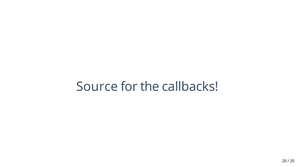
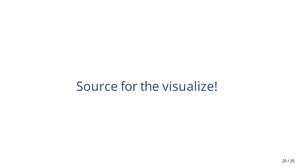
callbacks: callbacks -> visualize
